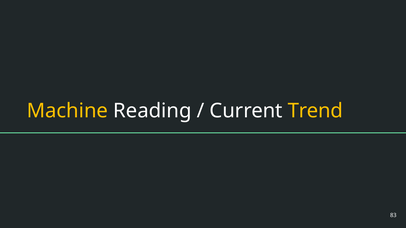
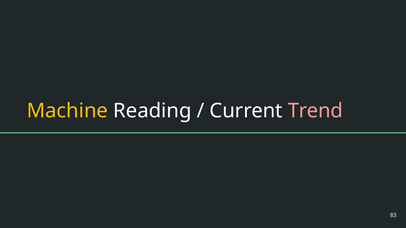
Trend colour: yellow -> pink
